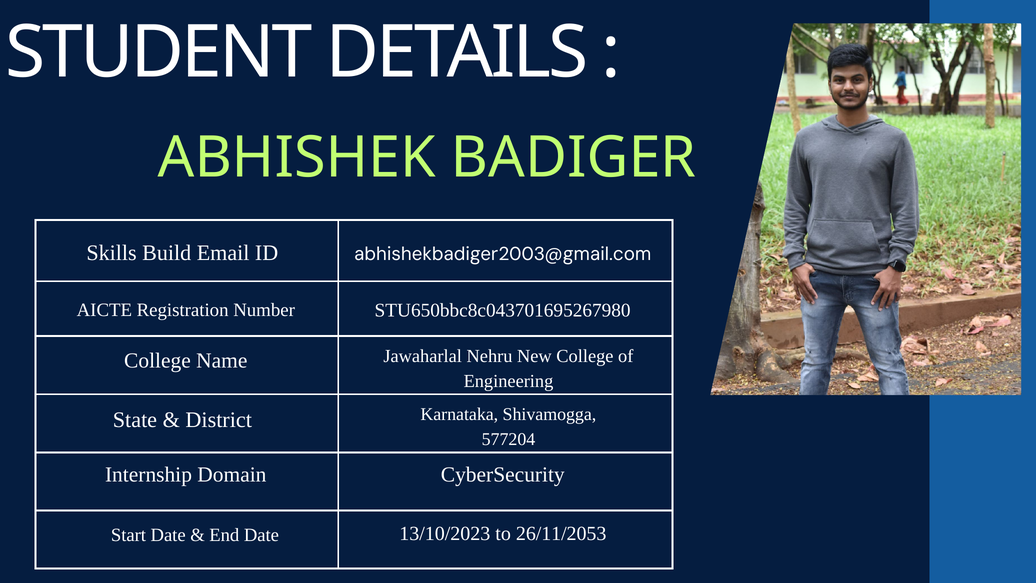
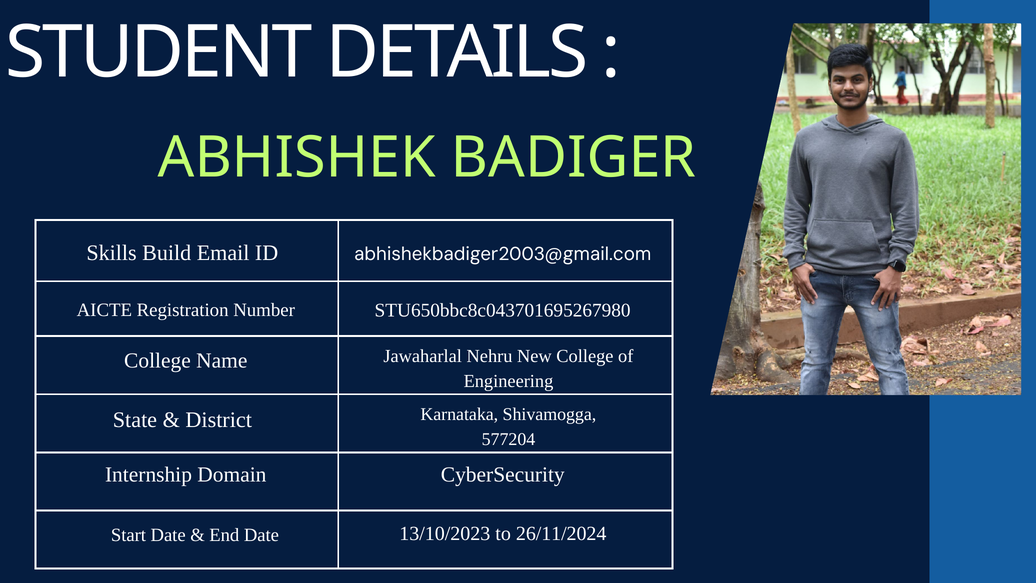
26/11/2053: 26/11/2053 -> 26/11/2024
